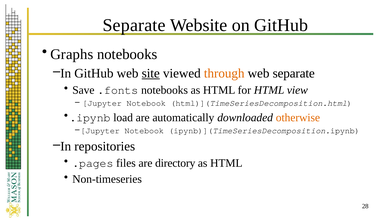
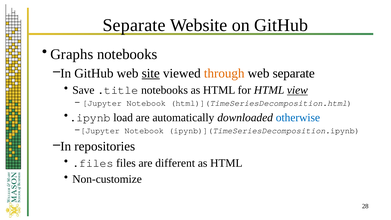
.fonts: .fonts -> .title
view underline: none -> present
otherwise colour: orange -> blue
.pages: .pages -> .files
directory: directory -> different
Non-timeseries: Non-timeseries -> Non-customize
